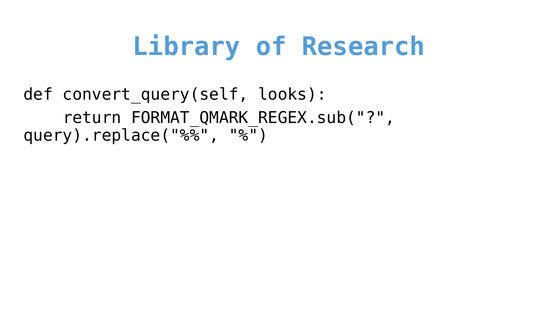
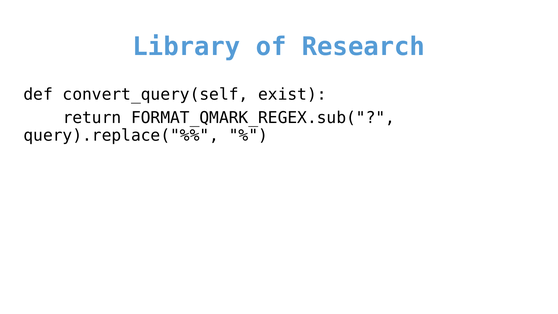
looks: looks -> exist
